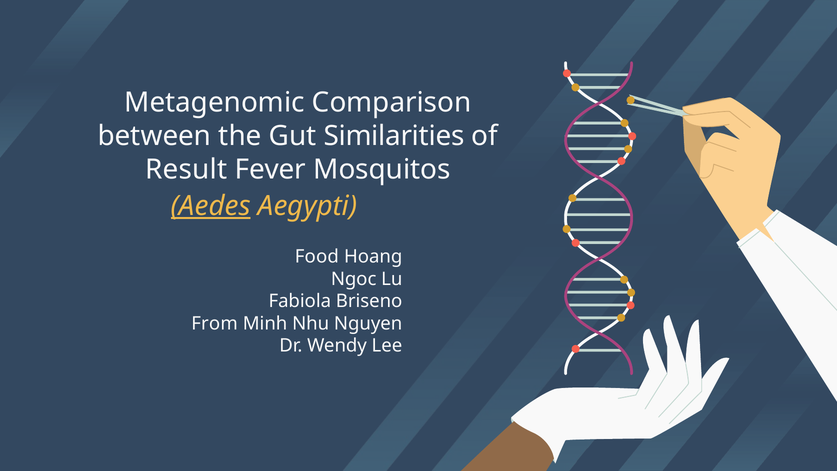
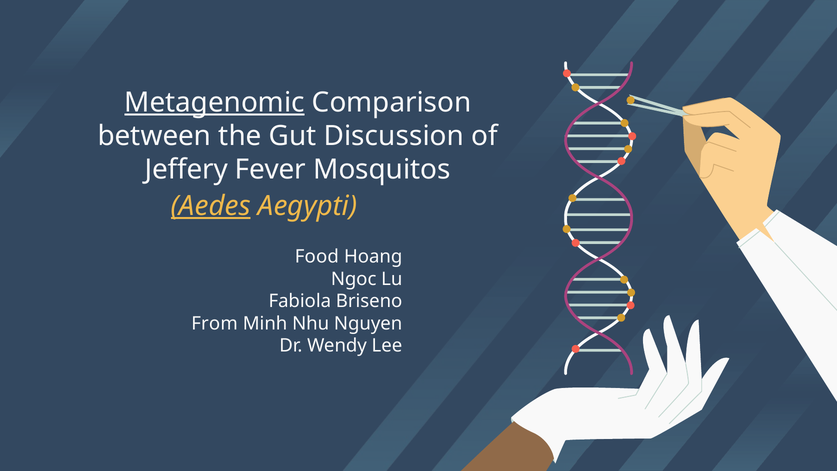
Metagenomic underline: none -> present
Similarities: Similarities -> Discussion
Result: Result -> Jeffery
